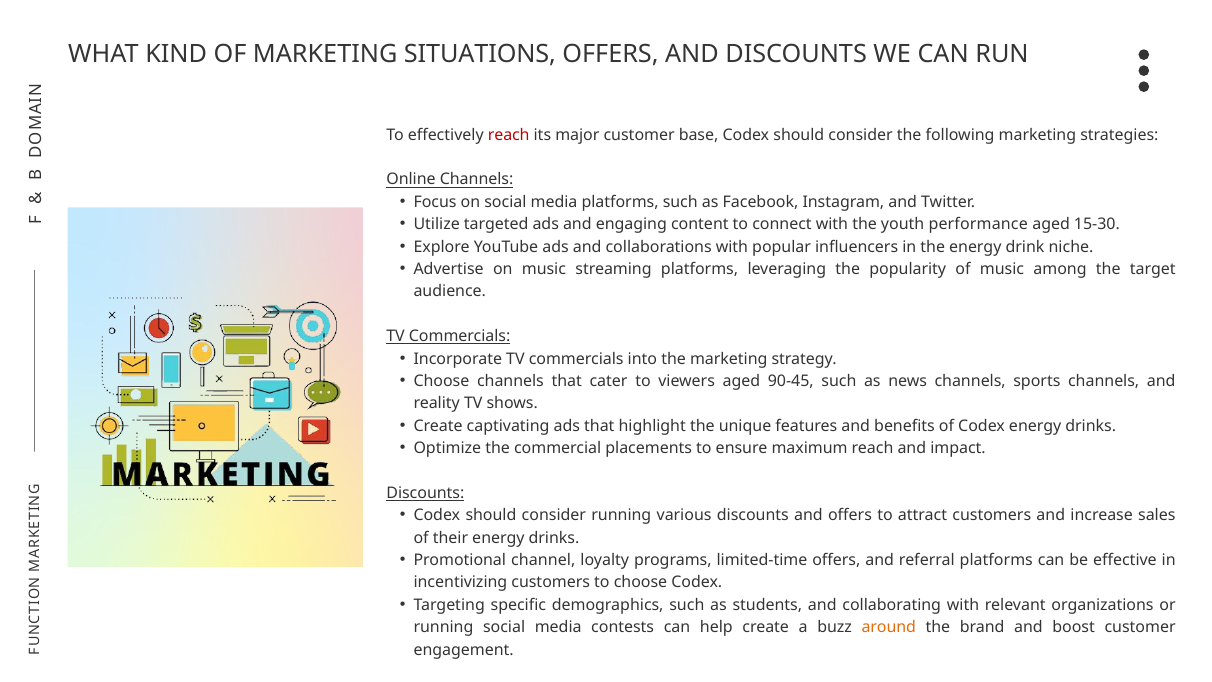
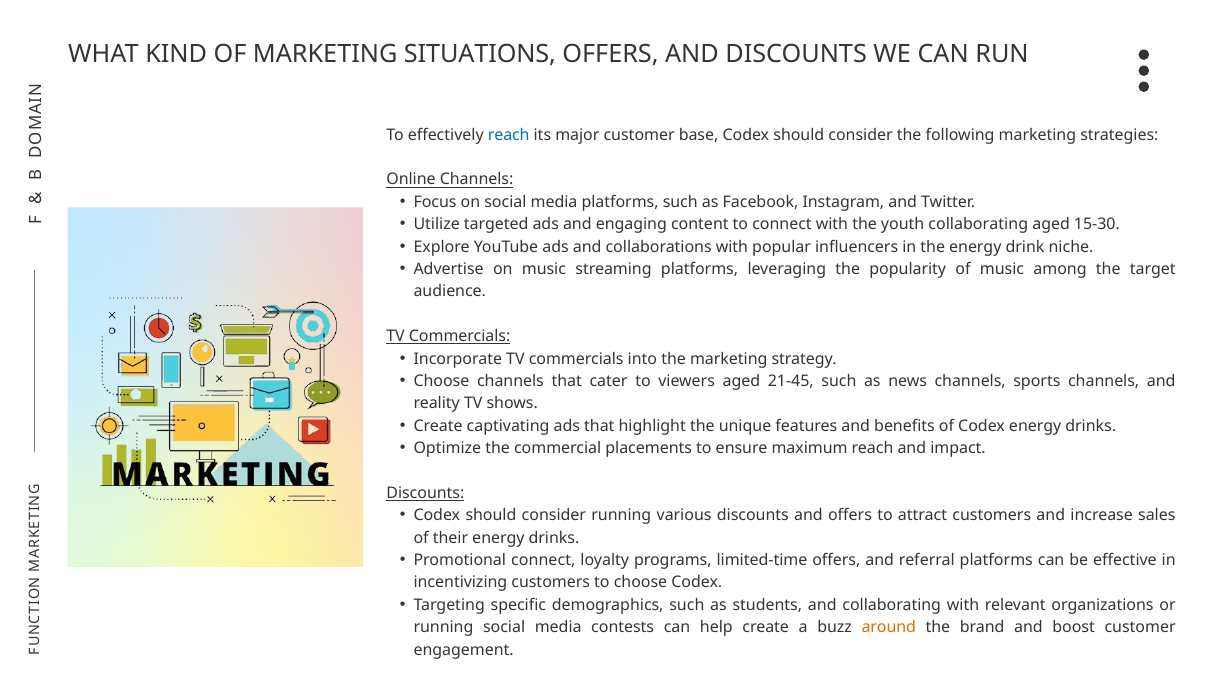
reach at (509, 135) colour: red -> blue
youth performance: performance -> collaborating
90-45: 90-45 -> 21-45
Promotional channel: channel -> connect
